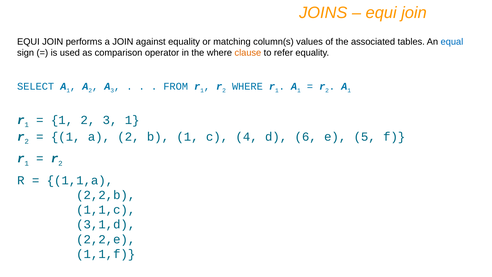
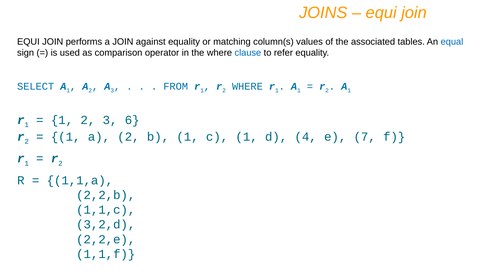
clause colour: orange -> blue
3 1: 1 -> 6
c 4: 4 -> 1
6: 6 -> 4
5: 5 -> 7
3,1,d: 3,1,d -> 3,2,d
